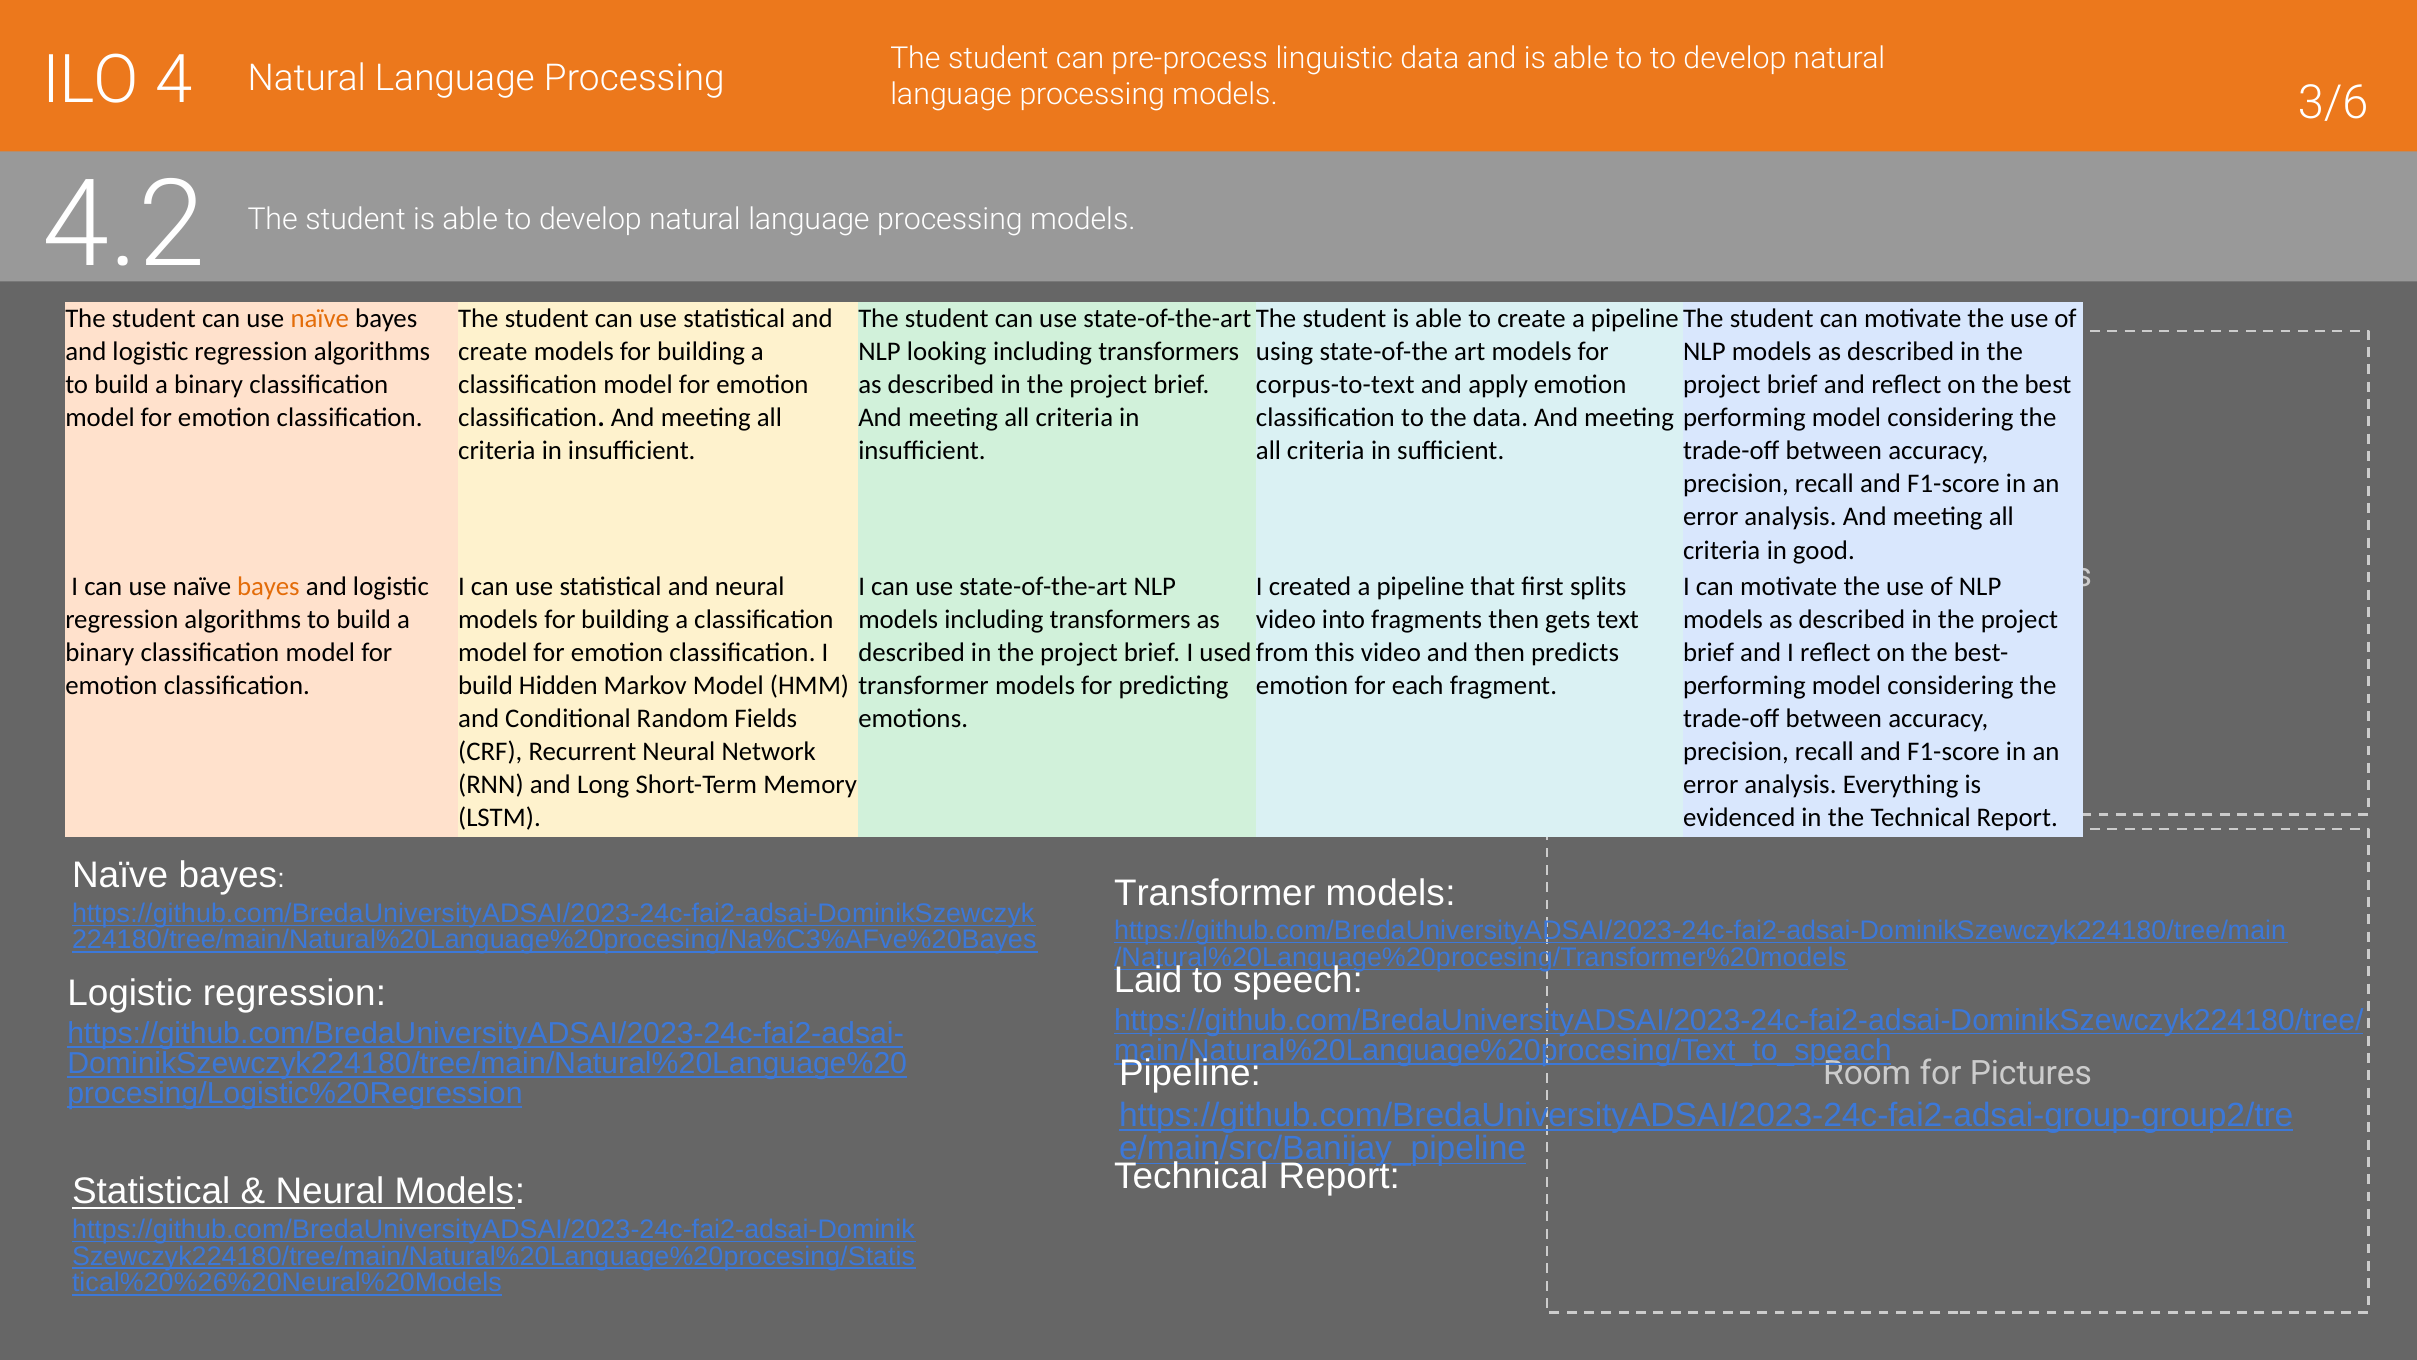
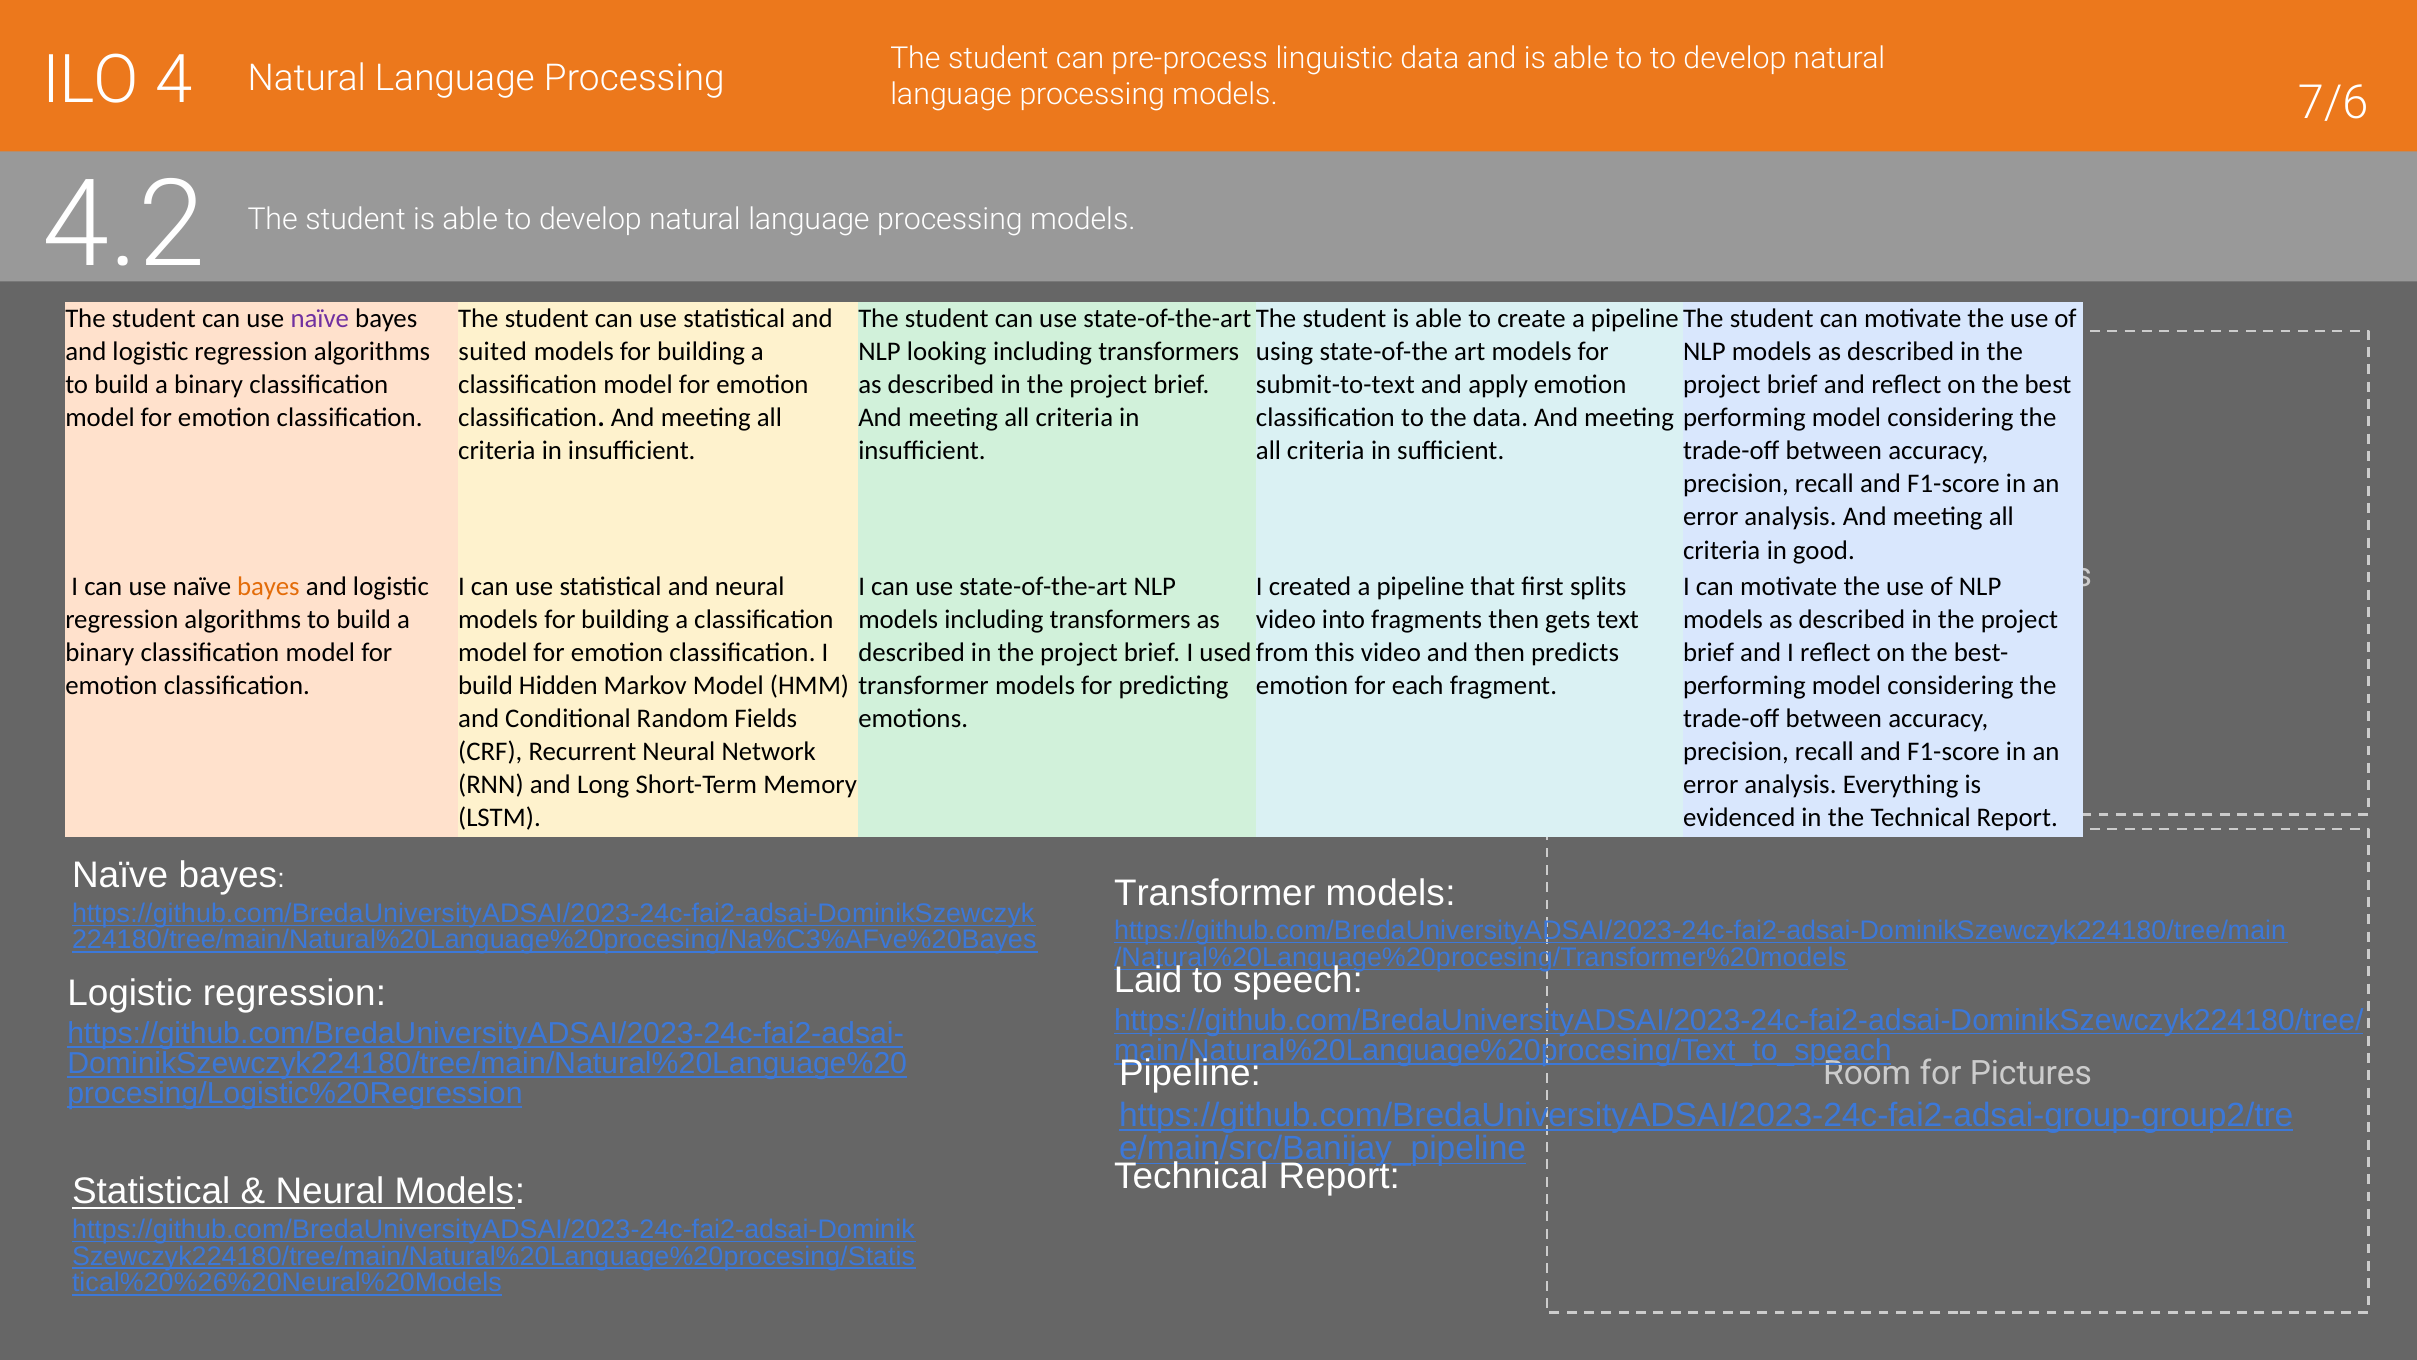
3/6: 3/6 -> 7/6
naïve at (320, 319) colour: orange -> purple
create at (493, 352): create -> suited
corpus-to-text: corpus-to-text -> submit-to-text
